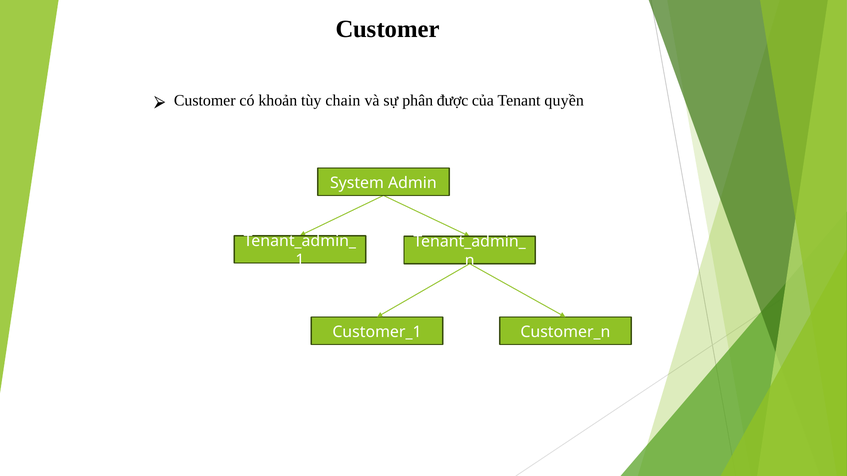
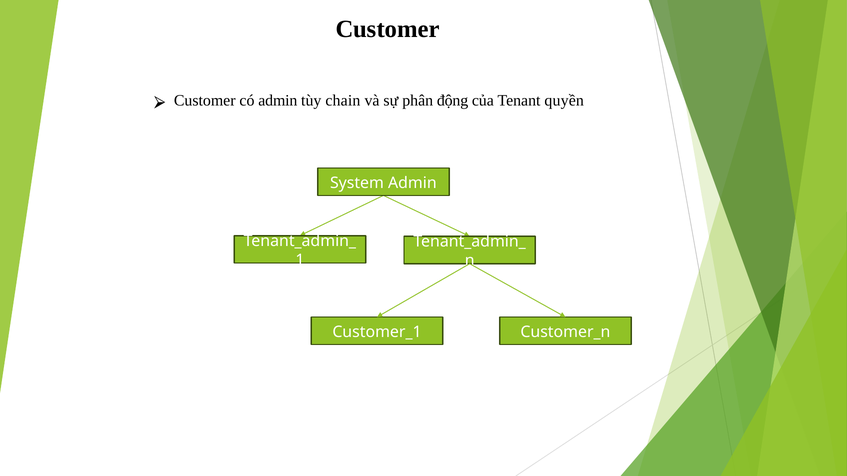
có khoản: khoản -> admin
được: được -> động
